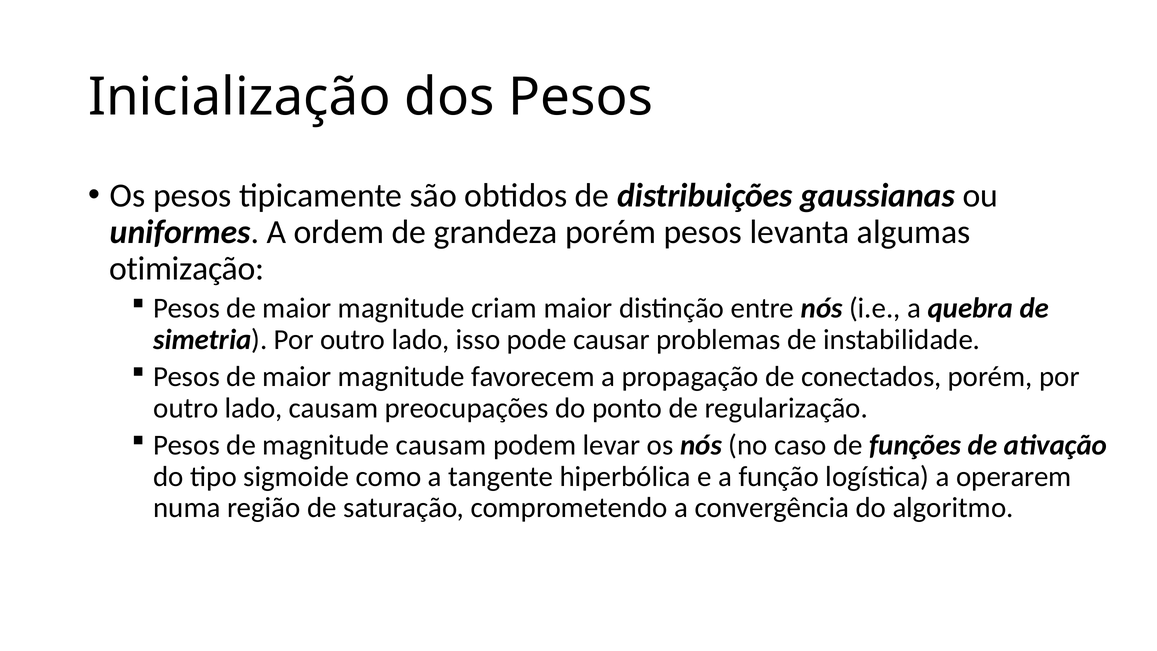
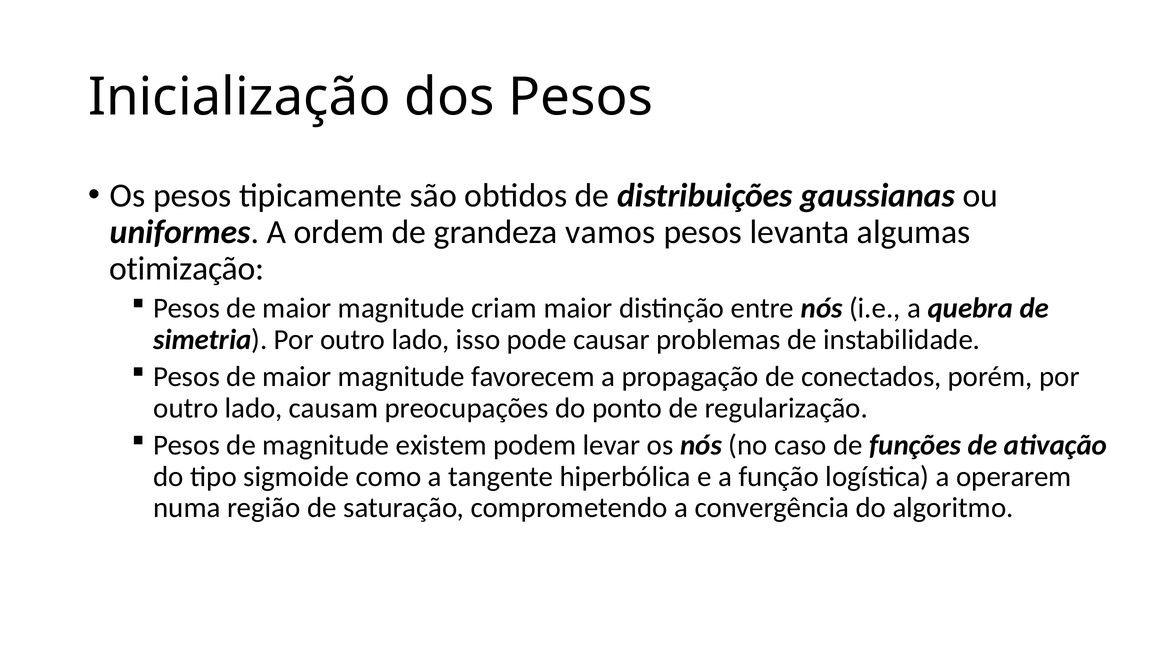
grandeza porém: porém -> vamos
magnitude causam: causam -> existem
